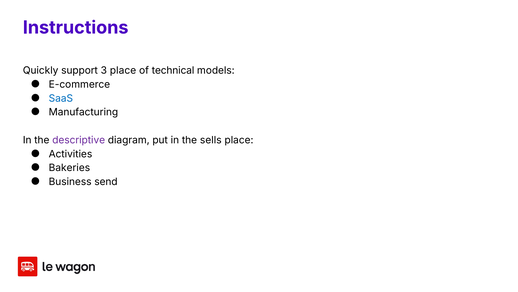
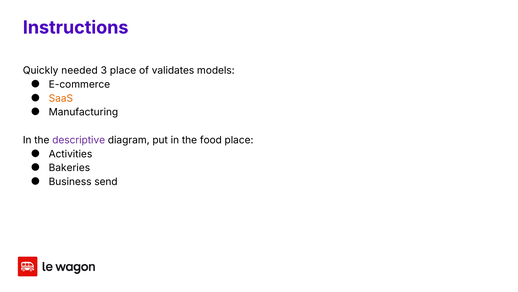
support: support -> needed
technical: technical -> validates
SaaS colour: blue -> orange
sells: sells -> food
